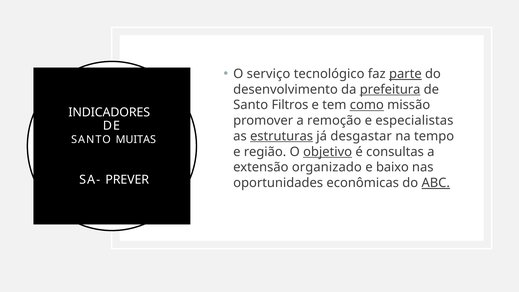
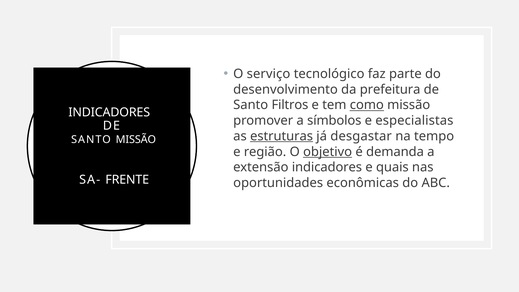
parte underline: present -> none
prefeitura underline: present -> none
remoção: remoção -> símbolos
SANTO MUITAS: MUITAS -> MISSÃO
consultas: consultas -> demanda
extensão organizado: organizado -> indicadores
baixo: baixo -> quais
PREVER: PREVER -> FRENTE
ABC underline: present -> none
